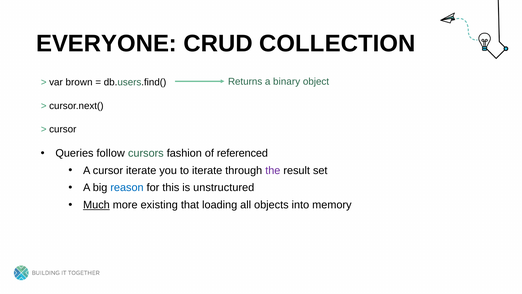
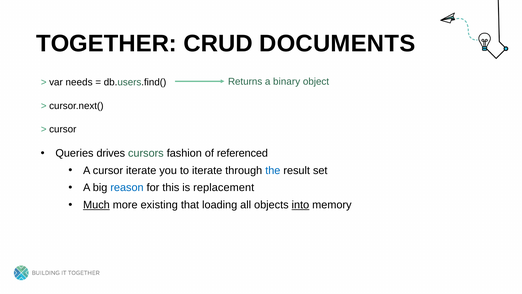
EVERYONE: EVERYONE -> TOGETHER
COLLECTION: COLLECTION -> DOCUMENTS
brown: brown -> needs
follow: follow -> drives
the colour: purple -> blue
unstructured: unstructured -> replacement
into underline: none -> present
